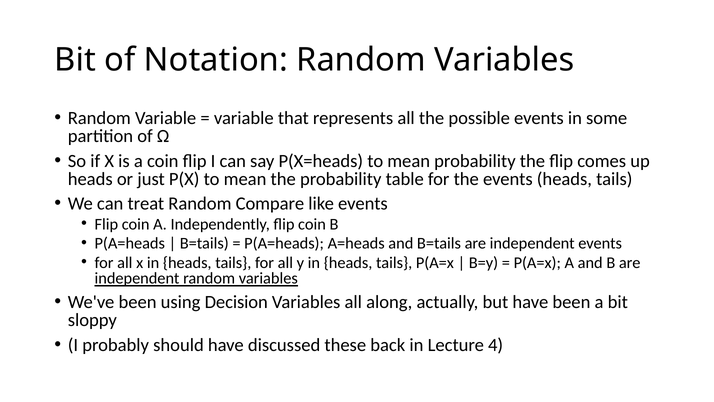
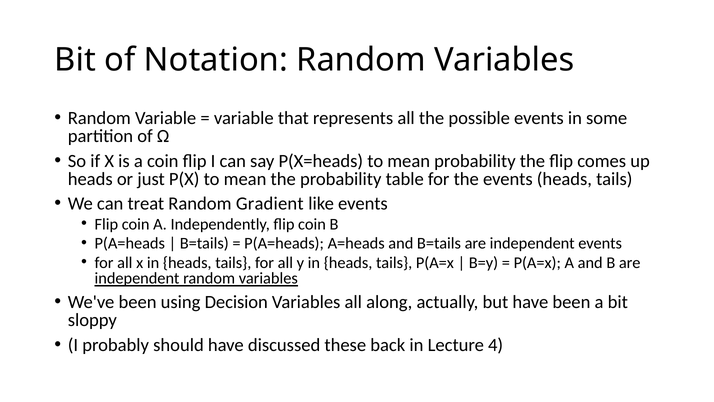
Compare: Compare -> Gradient
